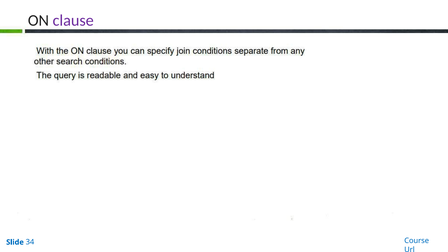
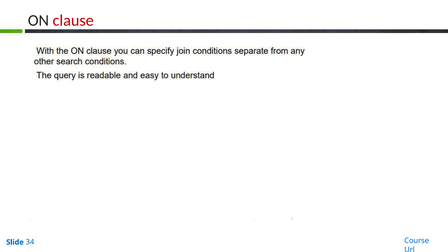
clause colour: purple -> red
